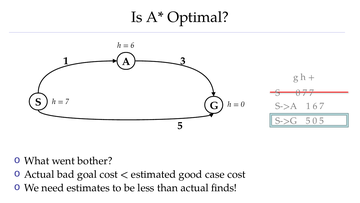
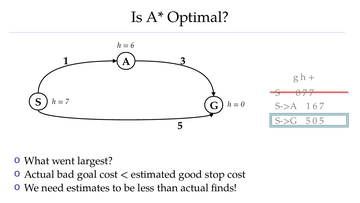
bother: bother -> largest
case: case -> stop
